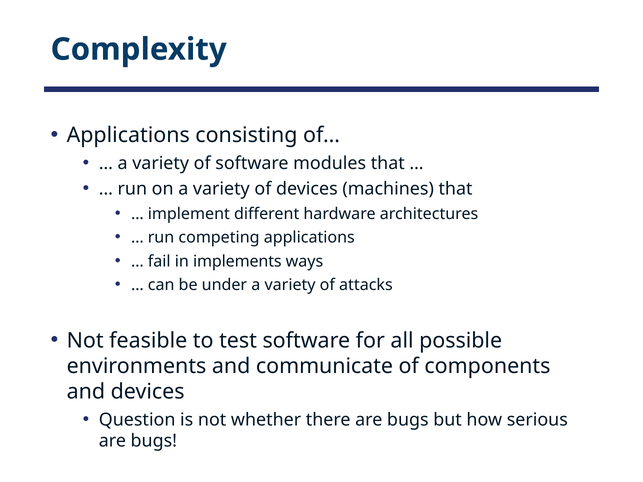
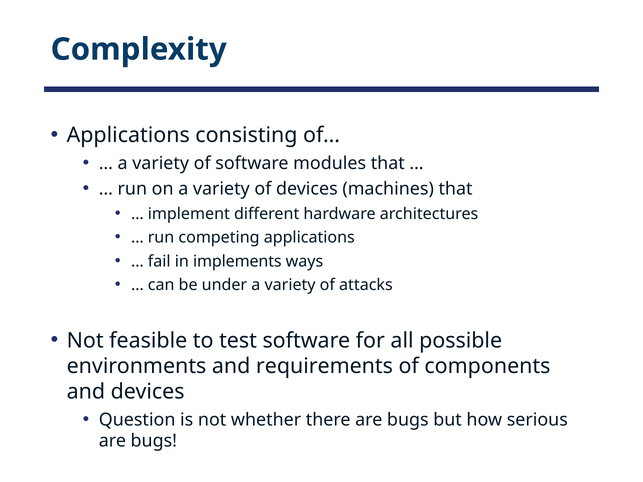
communicate: communicate -> requirements
